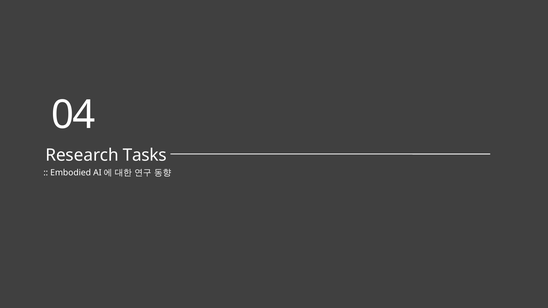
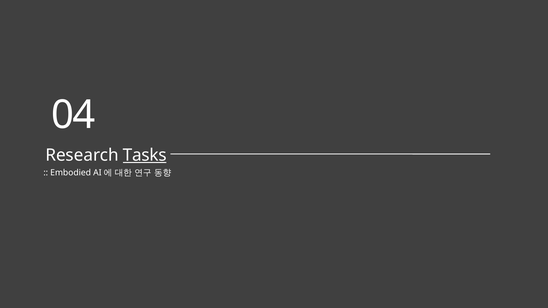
Tasks underline: none -> present
